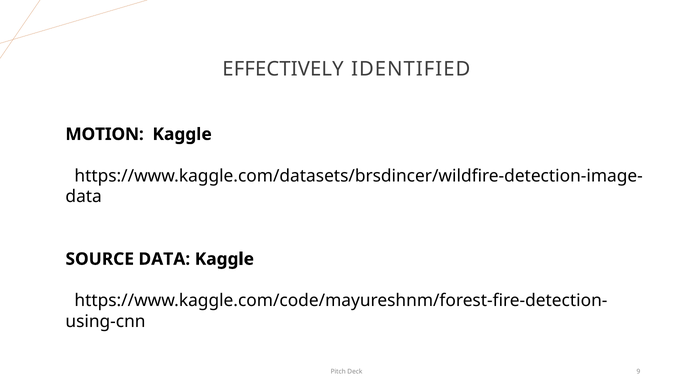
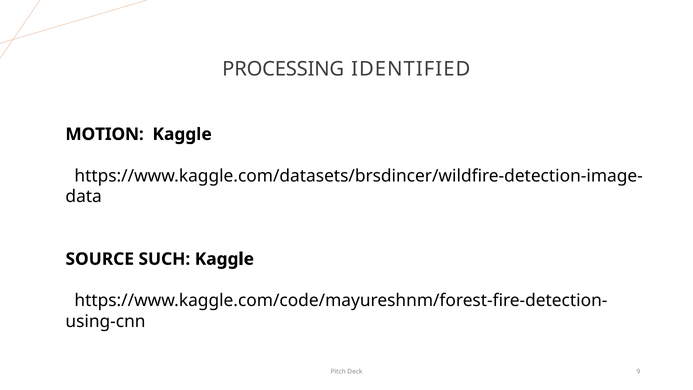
EFFECTIVELY: EFFECTIVELY -> PROCESSING
SOURCE DATA: DATA -> SUCH
